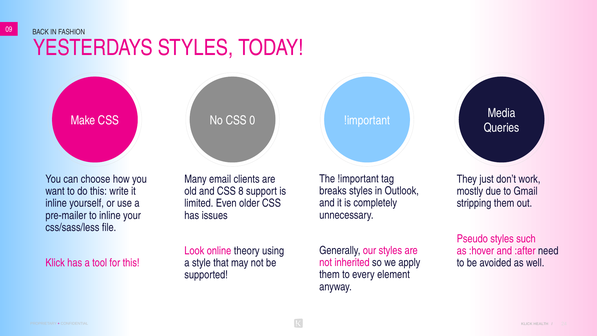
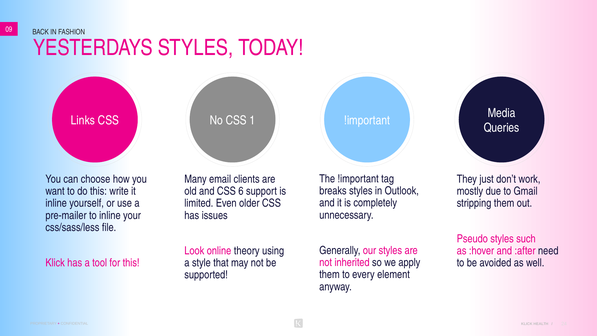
Make: Make -> Links
0: 0 -> 1
8: 8 -> 6
